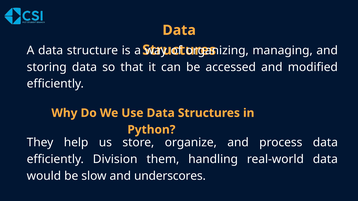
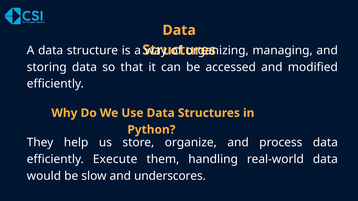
Division: Division -> Execute
